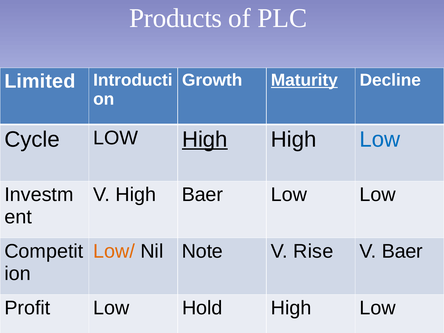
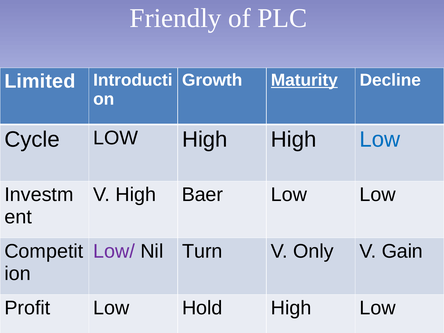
Products: Products -> Friendly
High at (205, 140) underline: present -> none
Low/ colour: orange -> purple
Note: Note -> Turn
Rise: Rise -> Only
V Baer: Baer -> Gain
